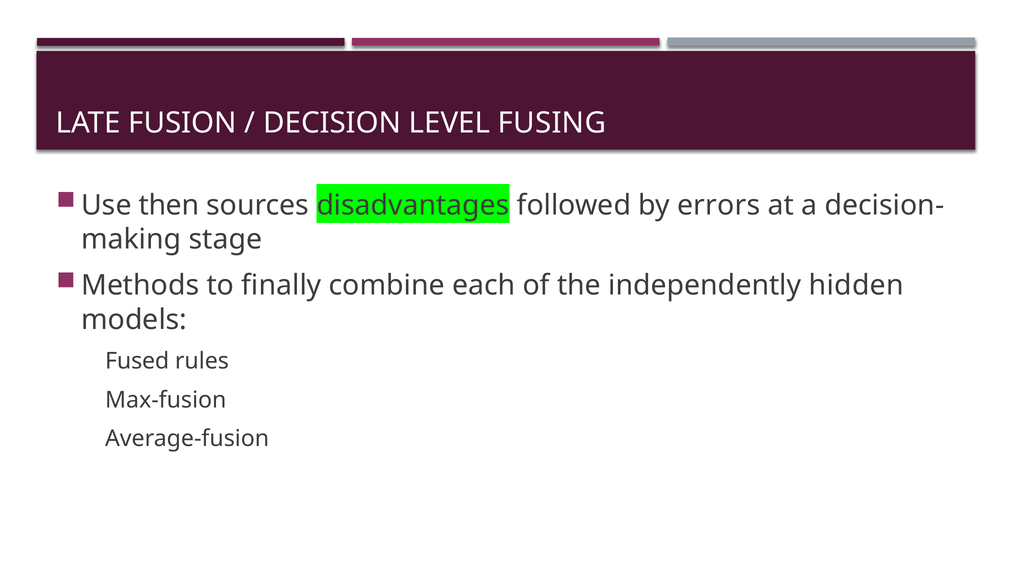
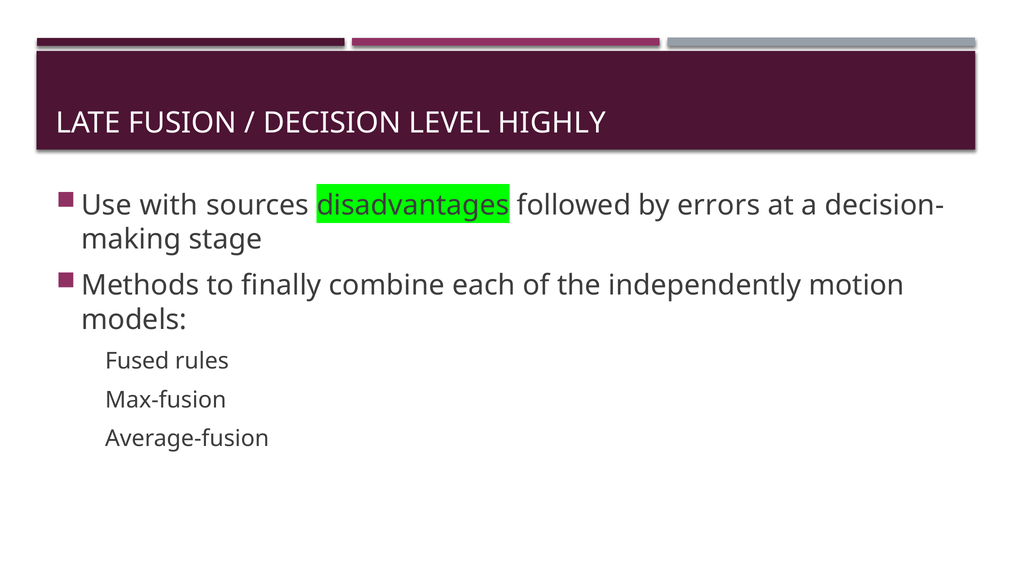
FUSING: FUSING -> HIGHLY
then: then -> with
hidden: hidden -> motion
